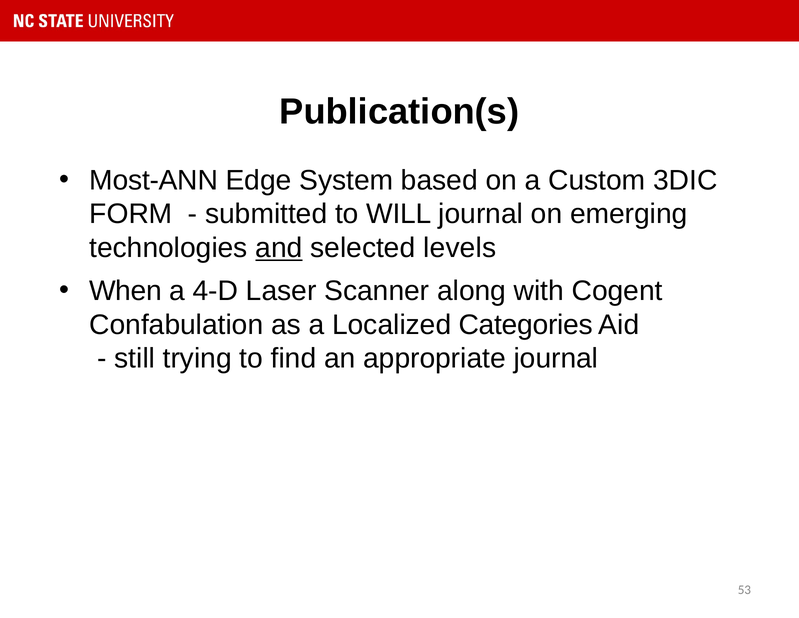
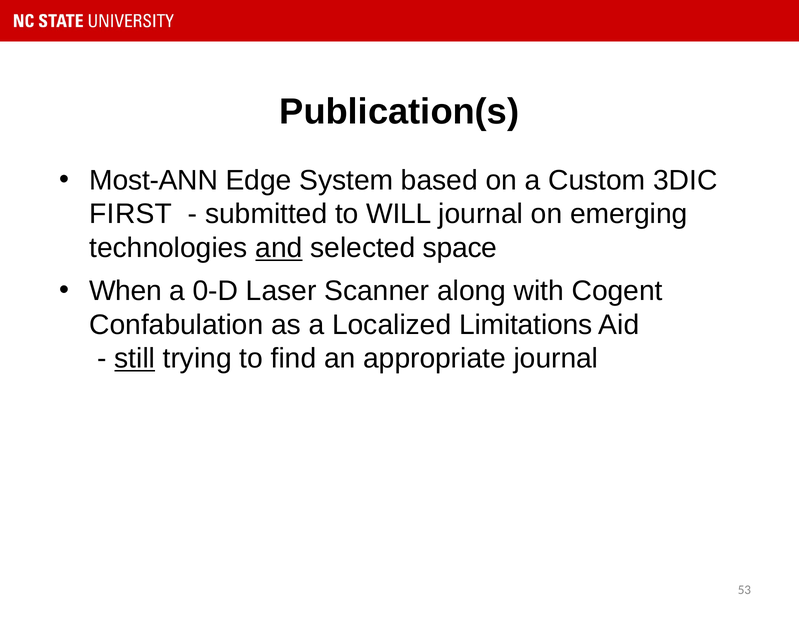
FORM: FORM -> FIRST
levels: levels -> space
4-D: 4-D -> 0-D
Categories: Categories -> Limitations
still underline: none -> present
